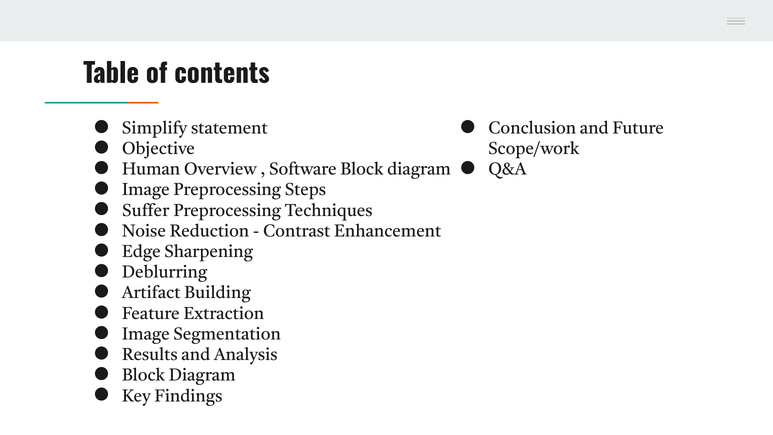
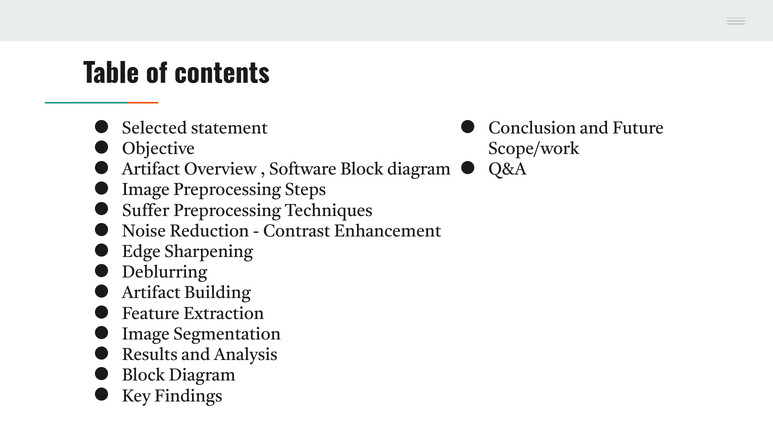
Simplify: Simplify -> Selected
Human at (151, 169): Human -> Artifact
